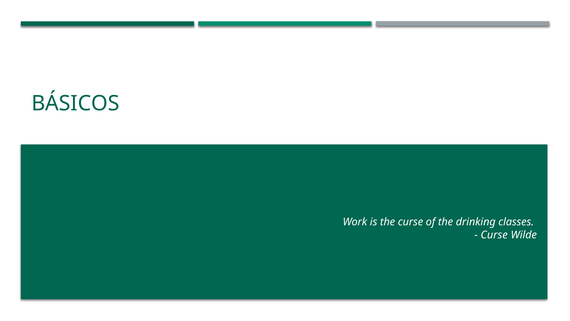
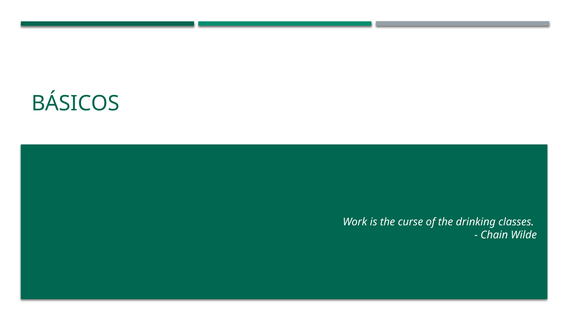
Curse at (494, 235): Curse -> Chain
